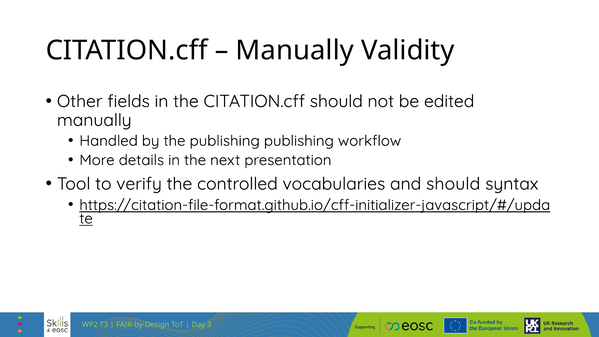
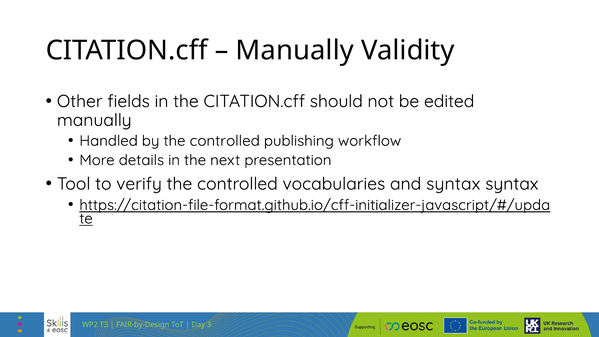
by the publishing: publishing -> controlled
and should: should -> syntax
